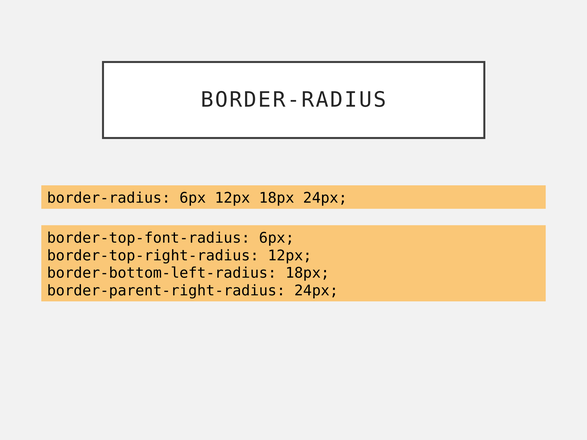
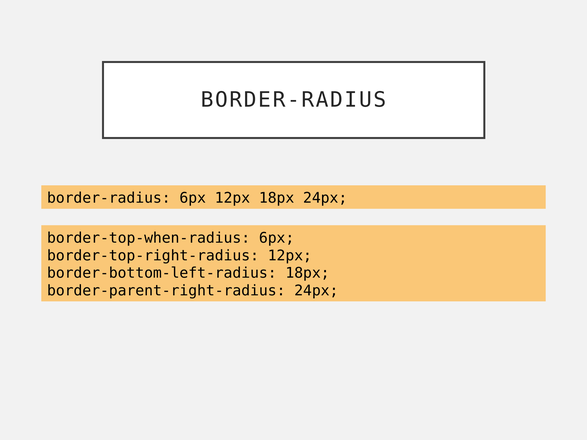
border-top-font-radius: border-top-font-radius -> border-top-when-radius
